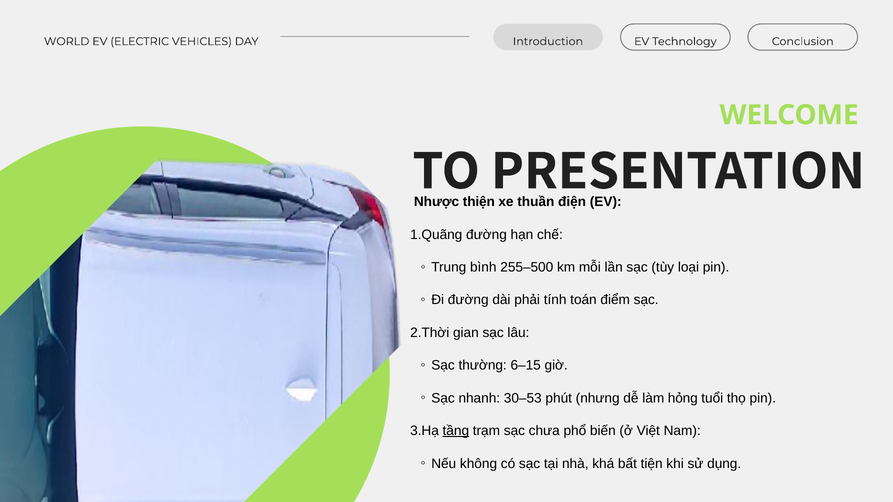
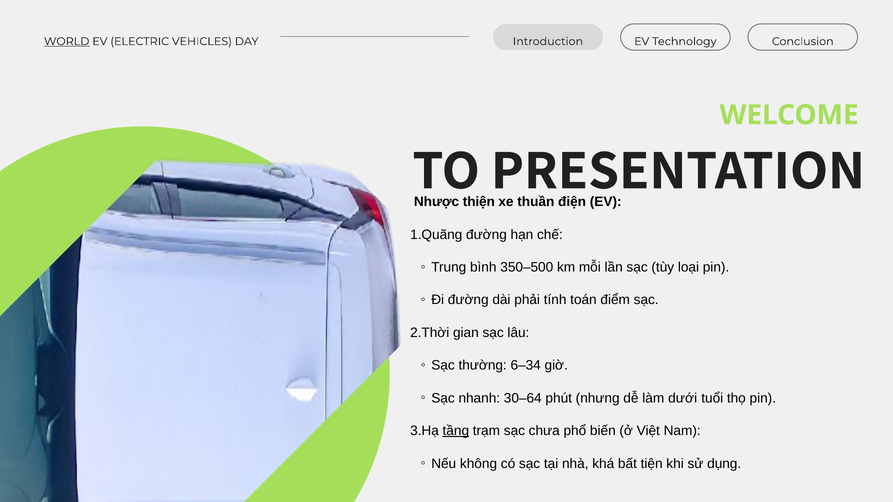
WORLD underline: none -> present
255–500: 255–500 -> 350–500
6–15: 6–15 -> 6–34
30–53: 30–53 -> 30–64
hỏng: hỏng -> dưới
